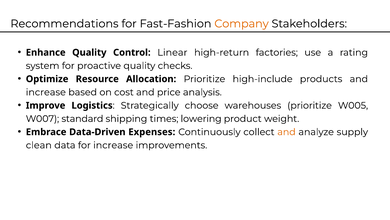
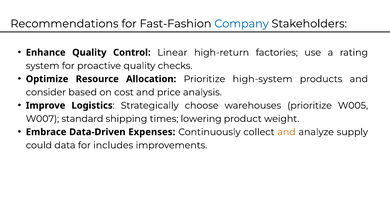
Company colour: orange -> blue
high-include: high-include -> high-system
increase at (46, 92): increase -> consider
clean: clean -> could
for increase: increase -> includes
